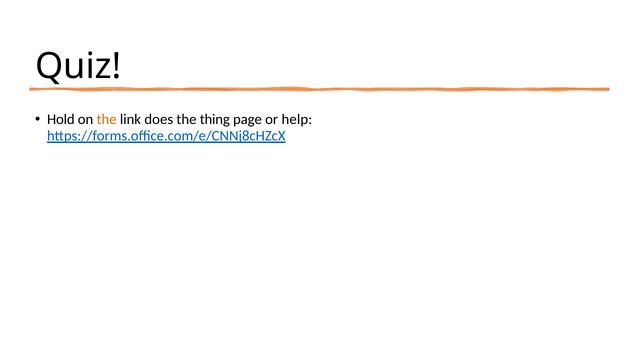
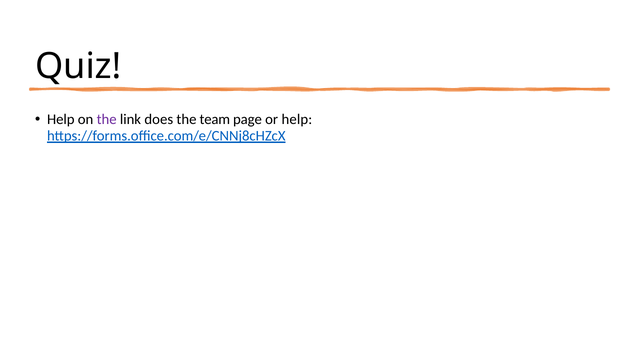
Hold at (61, 120): Hold -> Help
the at (107, 120) colour: orange -> purple
thing: thing -> team
